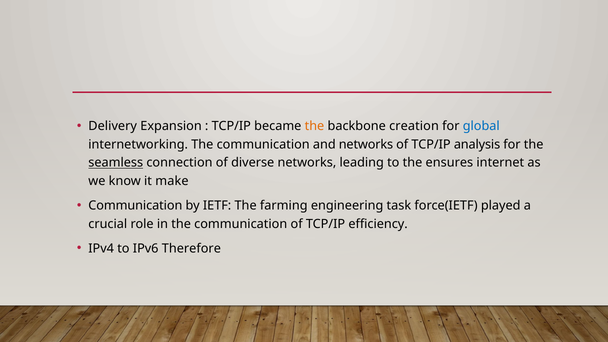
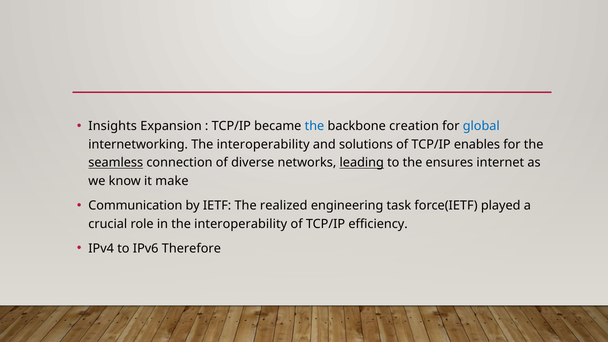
Delivery: Delivery -> Insights
the at (314, 126) colour: orange -> blue
internetworking The communication: communication -> interoperability
and networks: networks -> solutions
analysis: analysis -> enables
leading underline: none -> present
farming: farming -> realized
in the communication: communication -> interoperability
